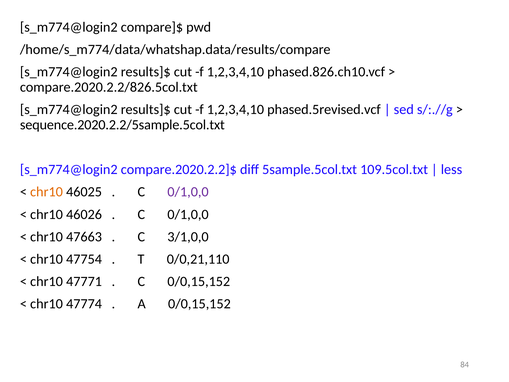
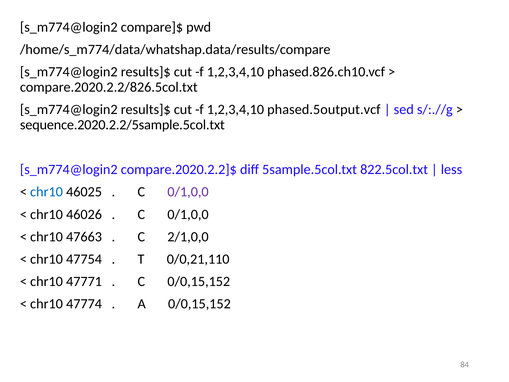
phased.5revised.vcf: phased.5revised.vcf -> phased.5output.vcf
109.5col.txt: 109.5col.txt -> 822.5col.txt
chr10 at (47, 192) colour: orange -> blue
3/1,0,0: 3/1,0,0 -> 2/1,0,0
